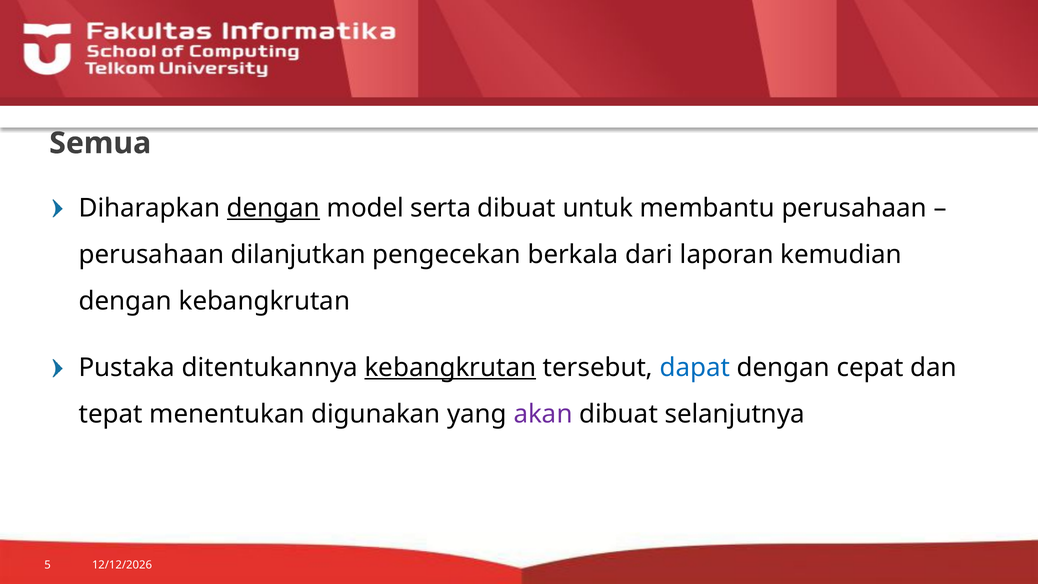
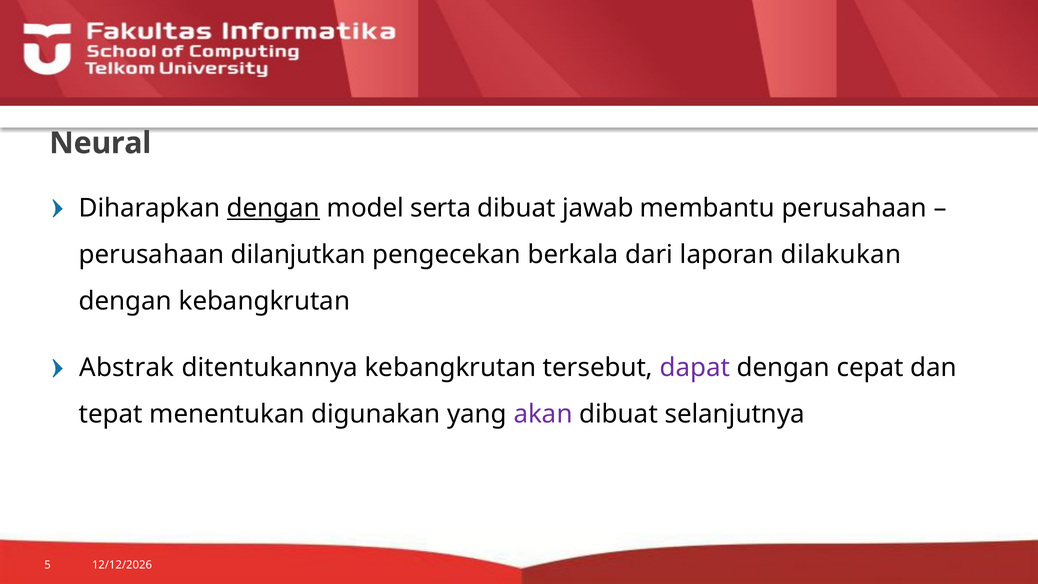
Semua: Semua -> Neural
untuk: untuk -> jawab
kemudian: kemudian -> dilakukan
Pustaka: Pustaka -> Abstrak
kebangkrutan at (450, 368) underline: present -> none
dapat colour: blue -> purple
